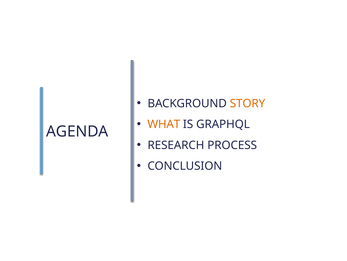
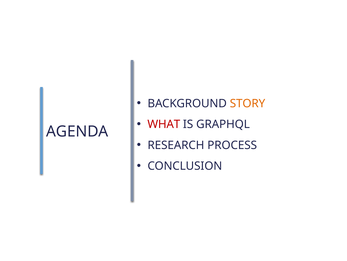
WHAT colour: orange -> red
